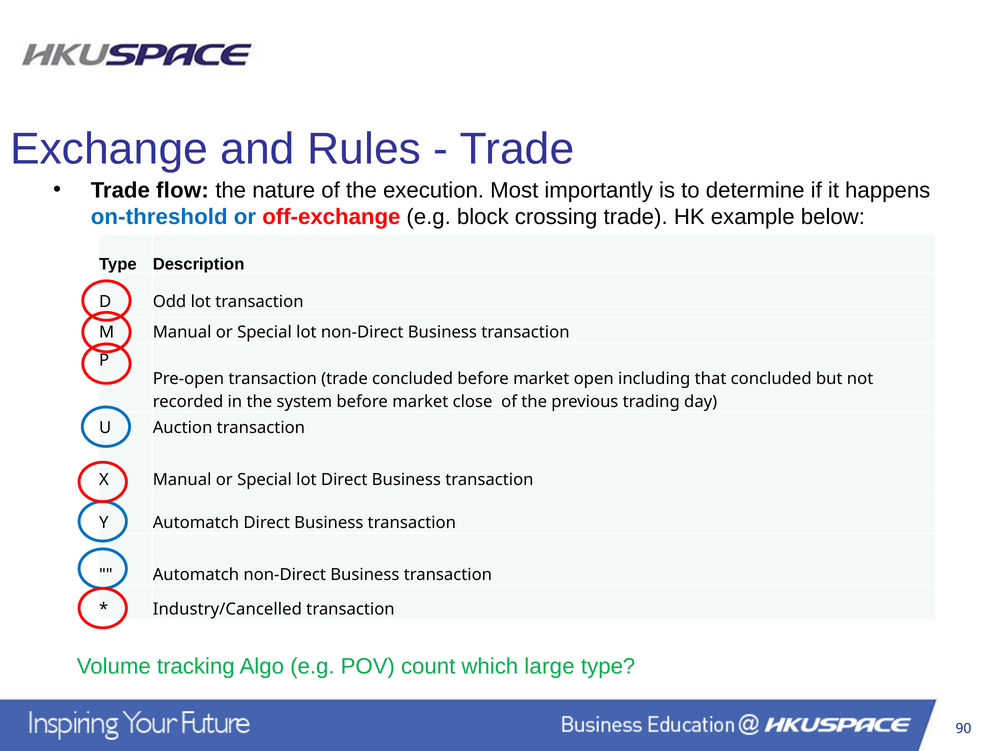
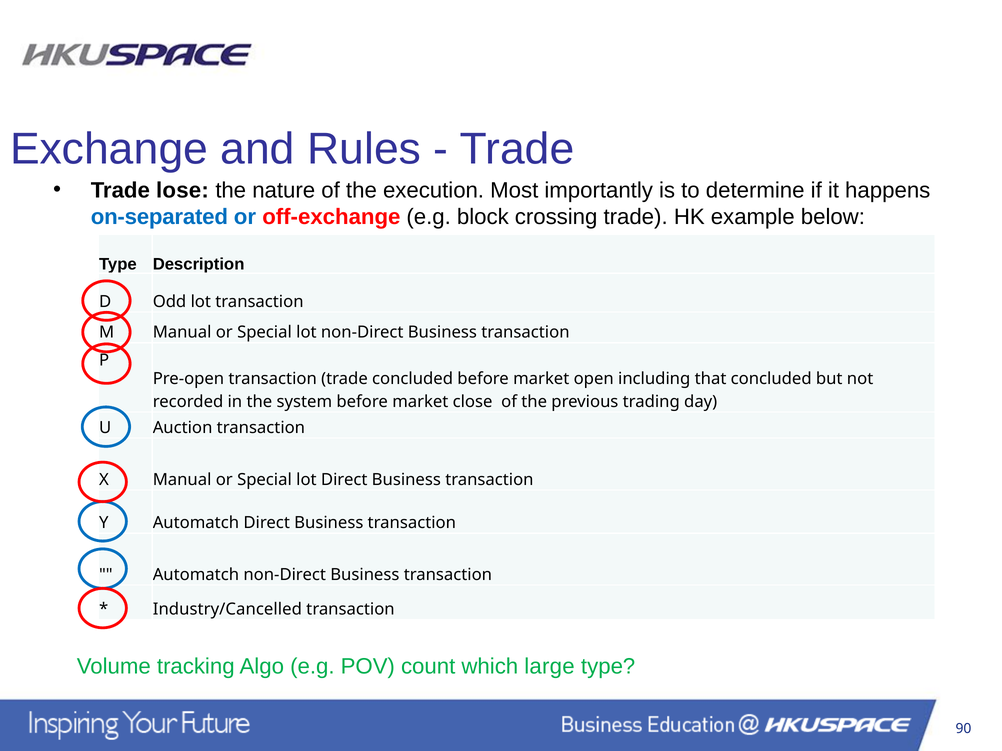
flow: flow -> lose
on-threshold: on-threshold -> on-separated
